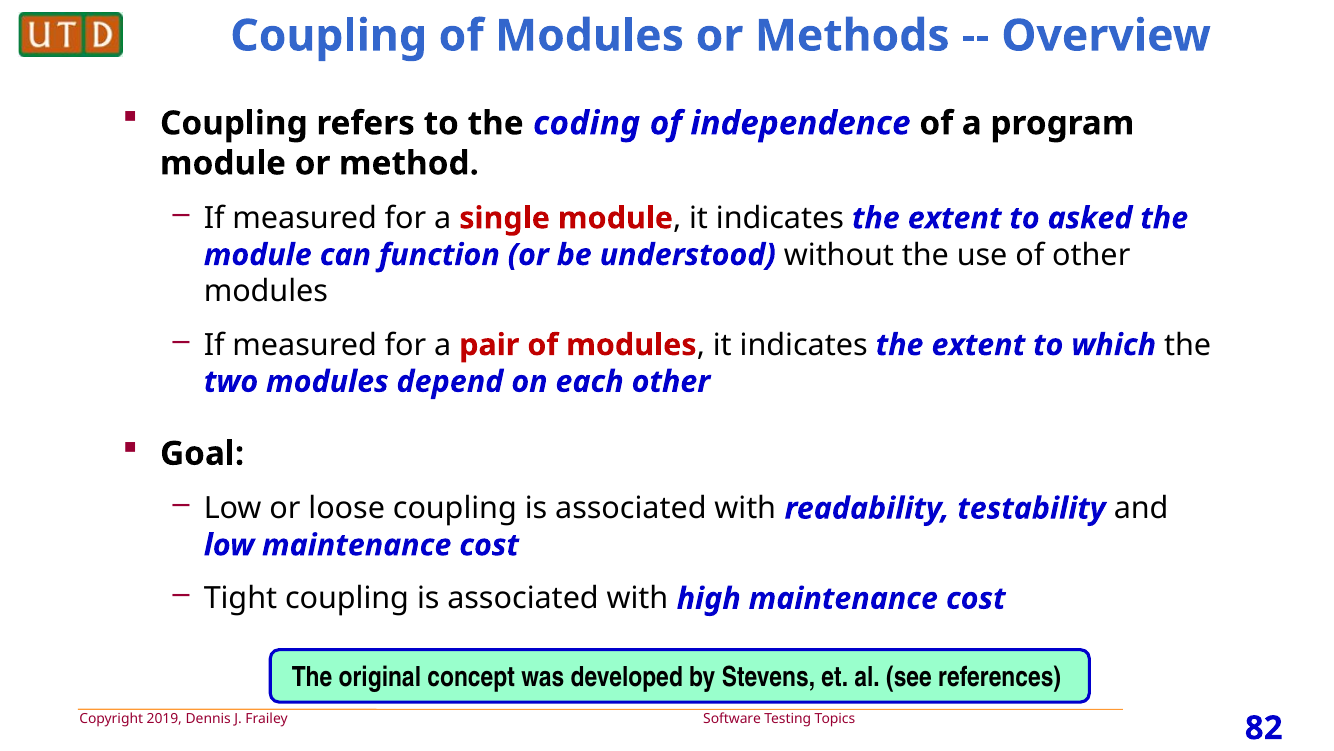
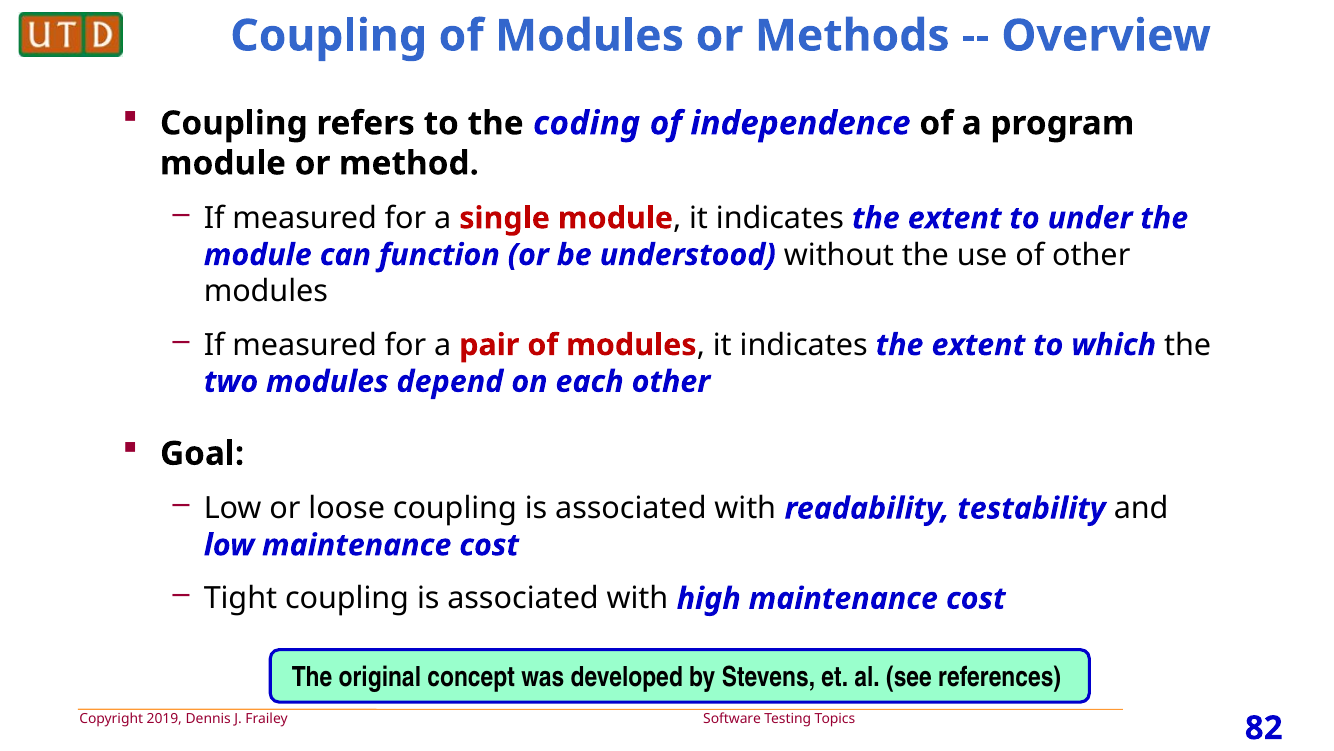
asked: asked -> under
